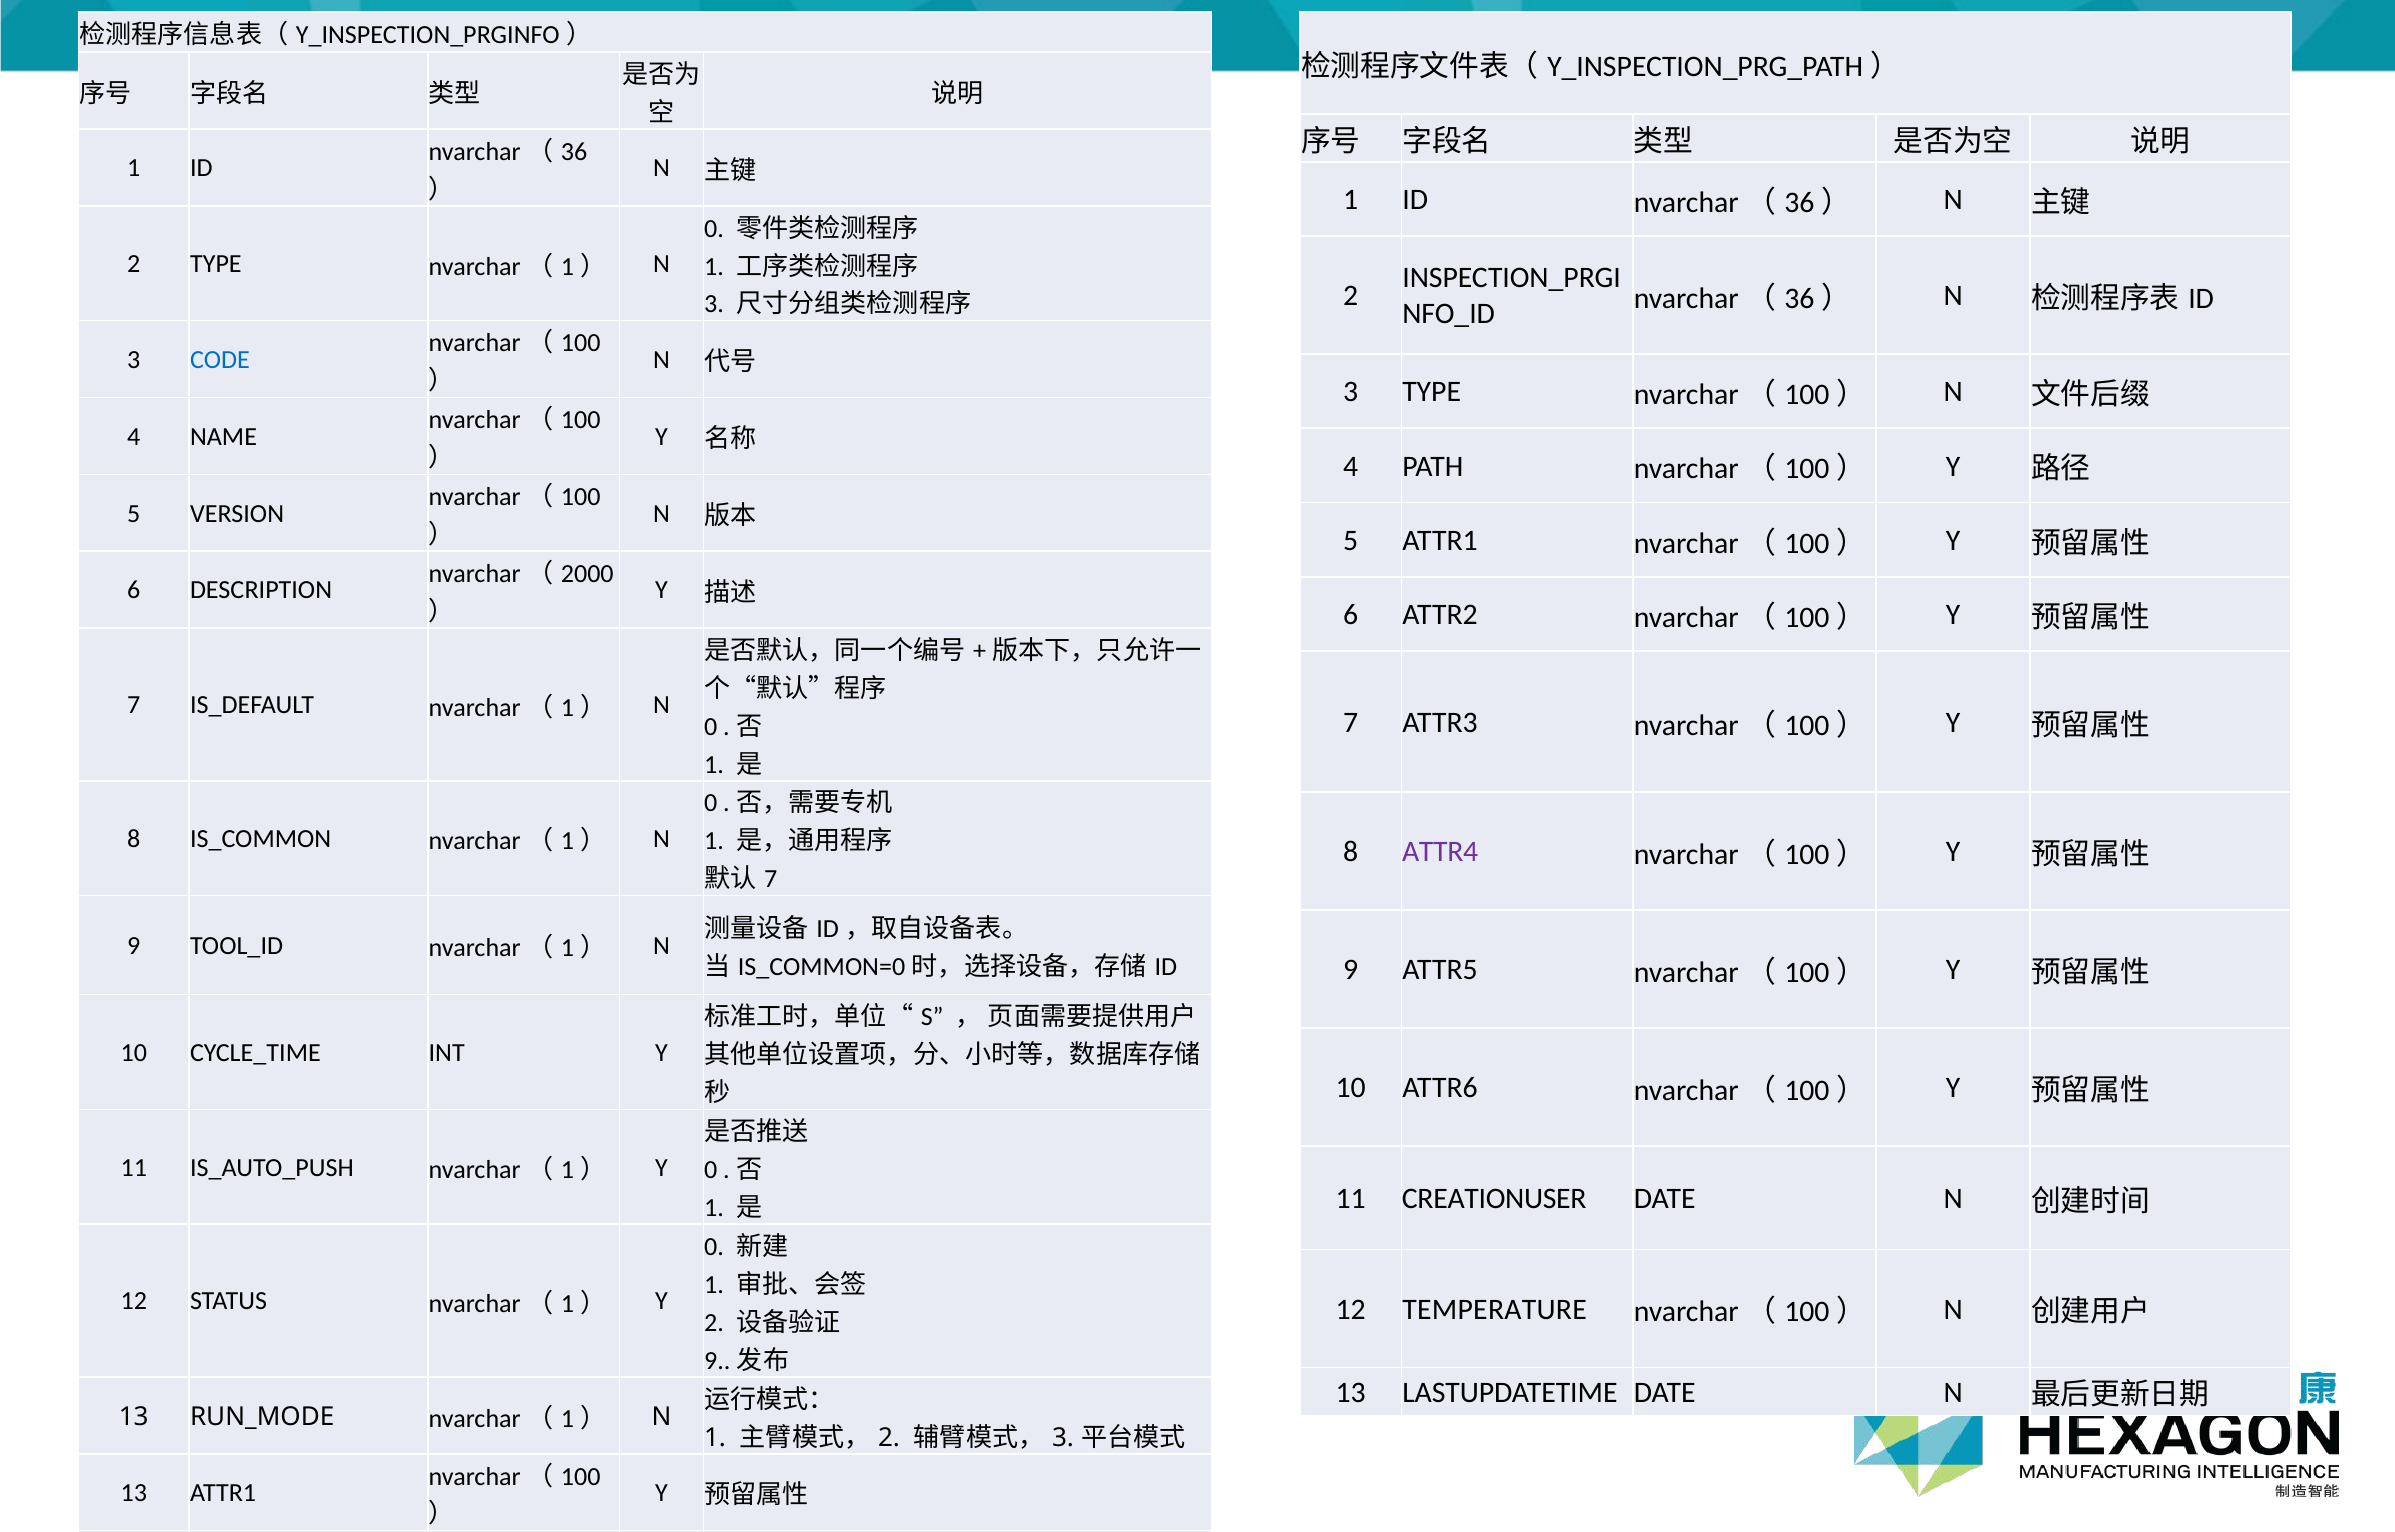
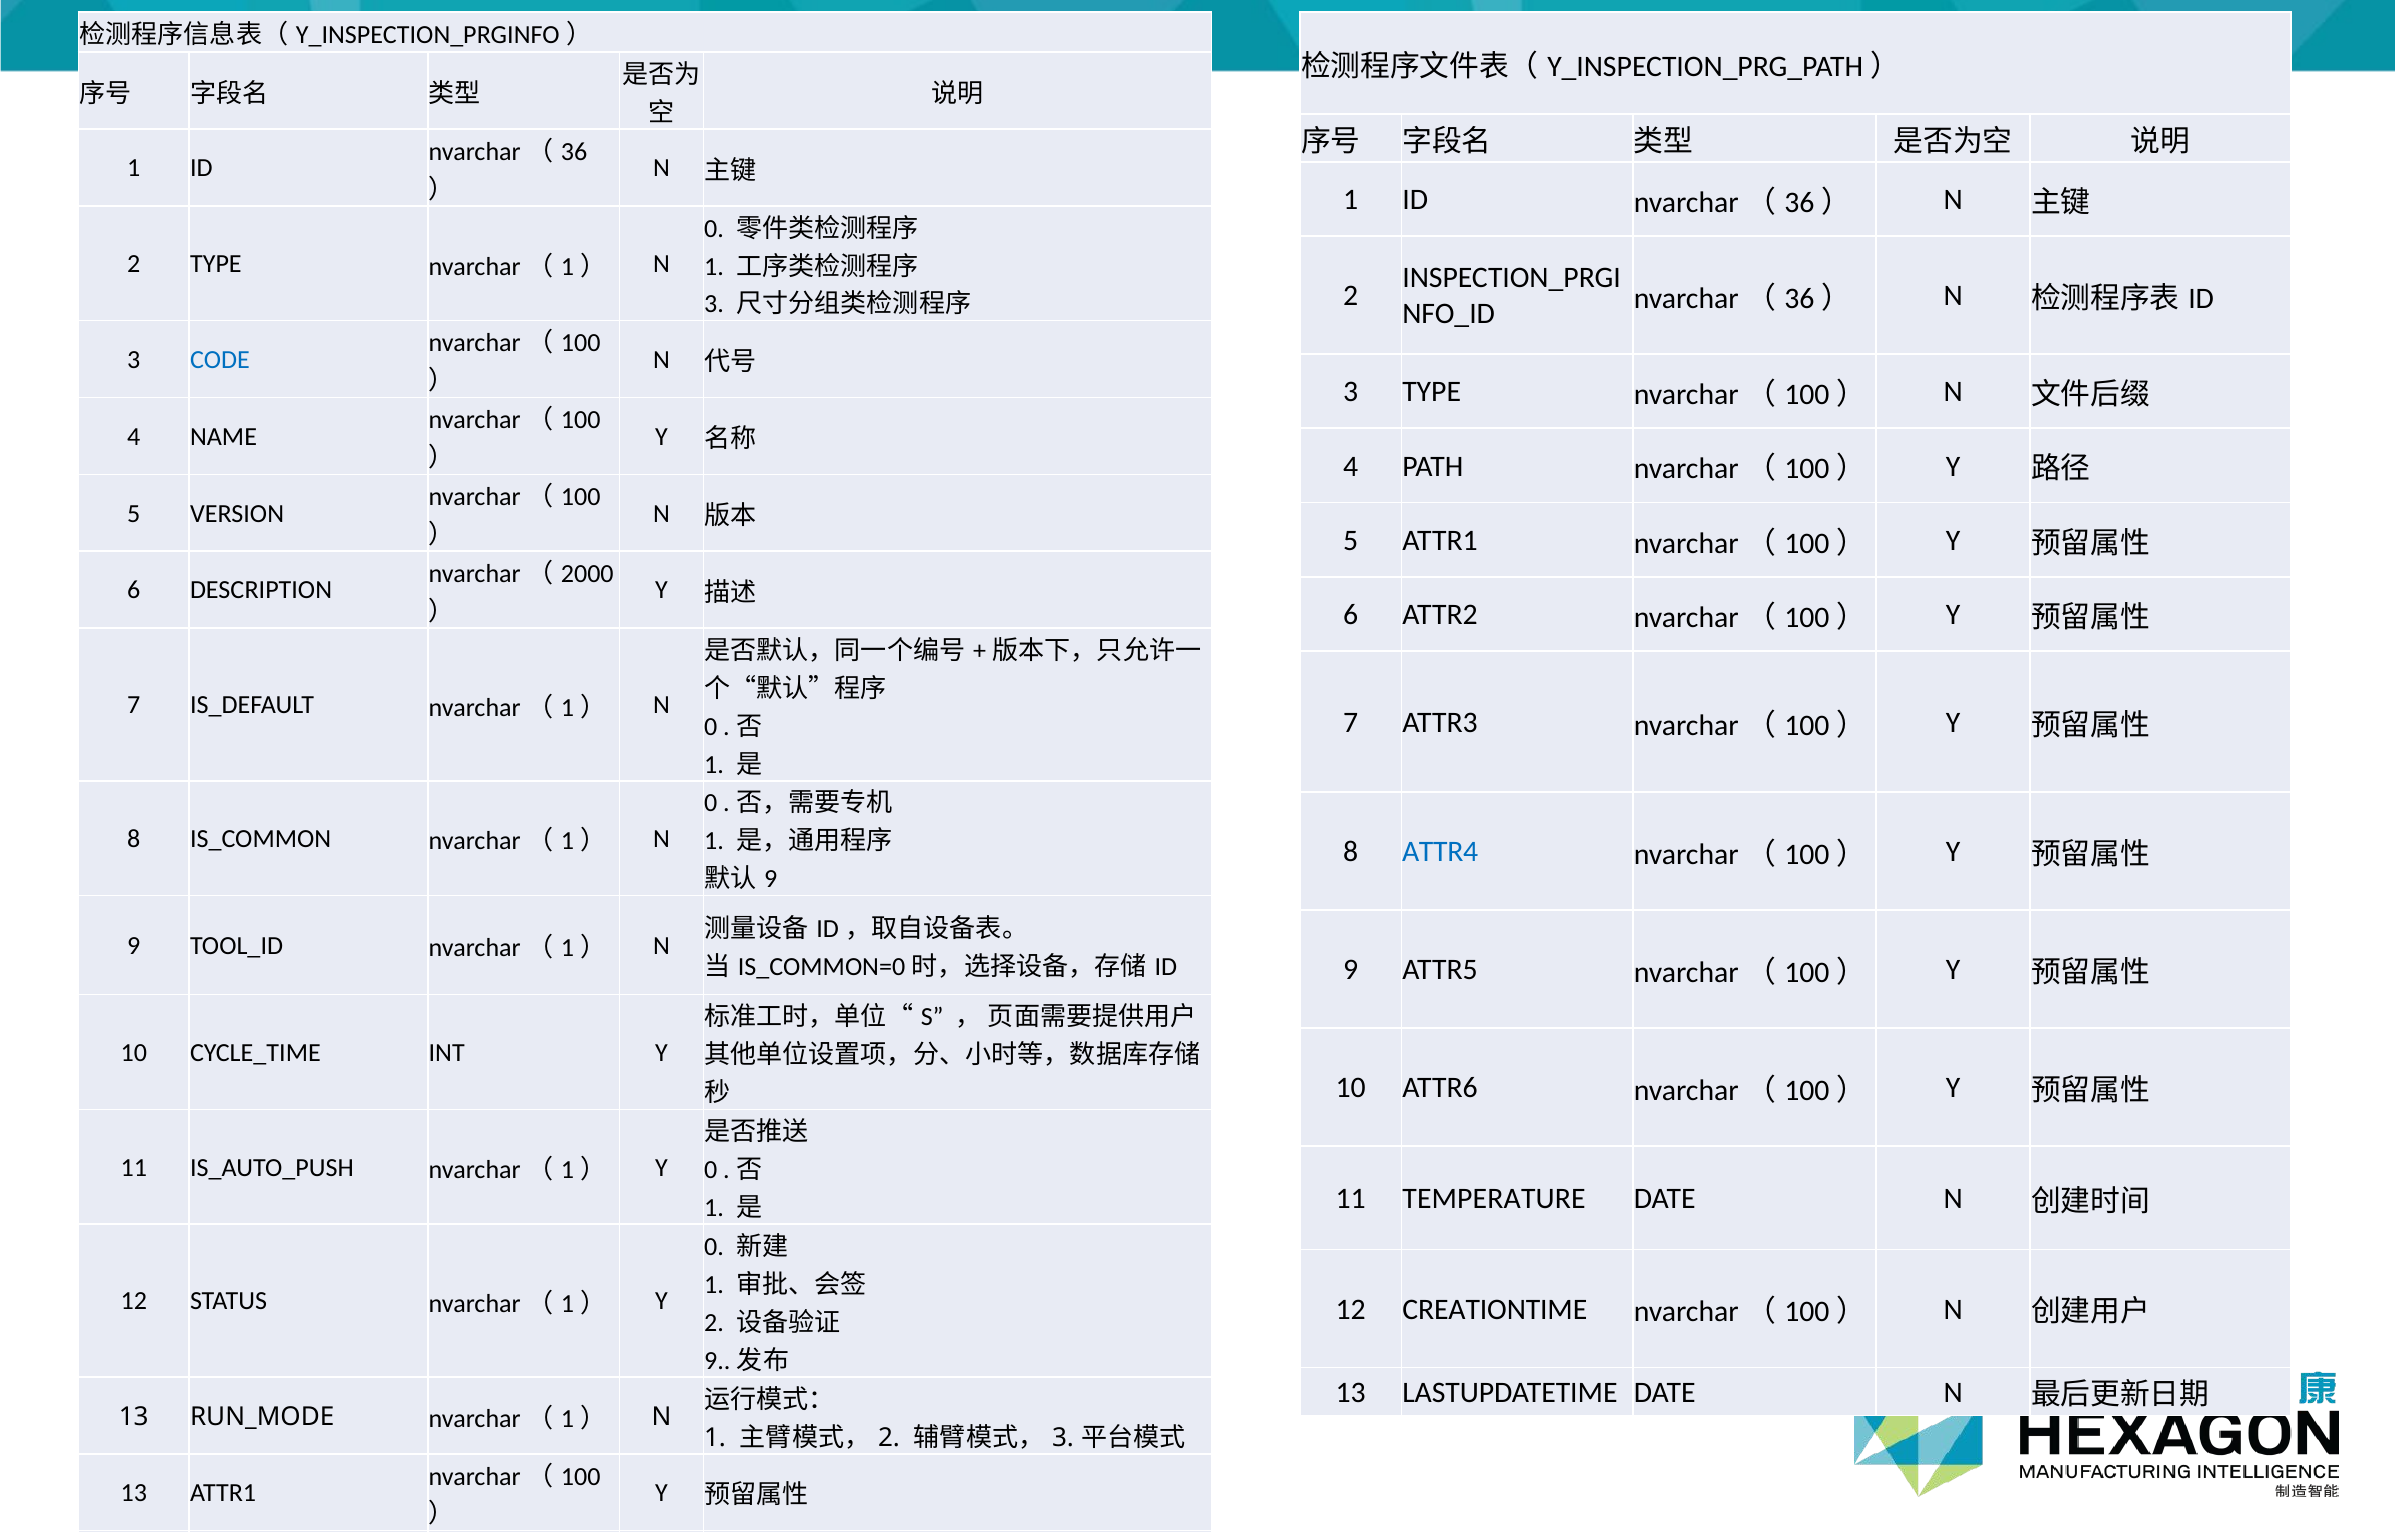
ATTR4 at (1440, 852) colour: purple -> blue
7 at (771, 880): 7 -> 9
11 CREATIONUSER: CREATIONUSER -> TEMPERATURE
12 TEMPERATURE: TEMPERATURE -> CREATIONTIME
